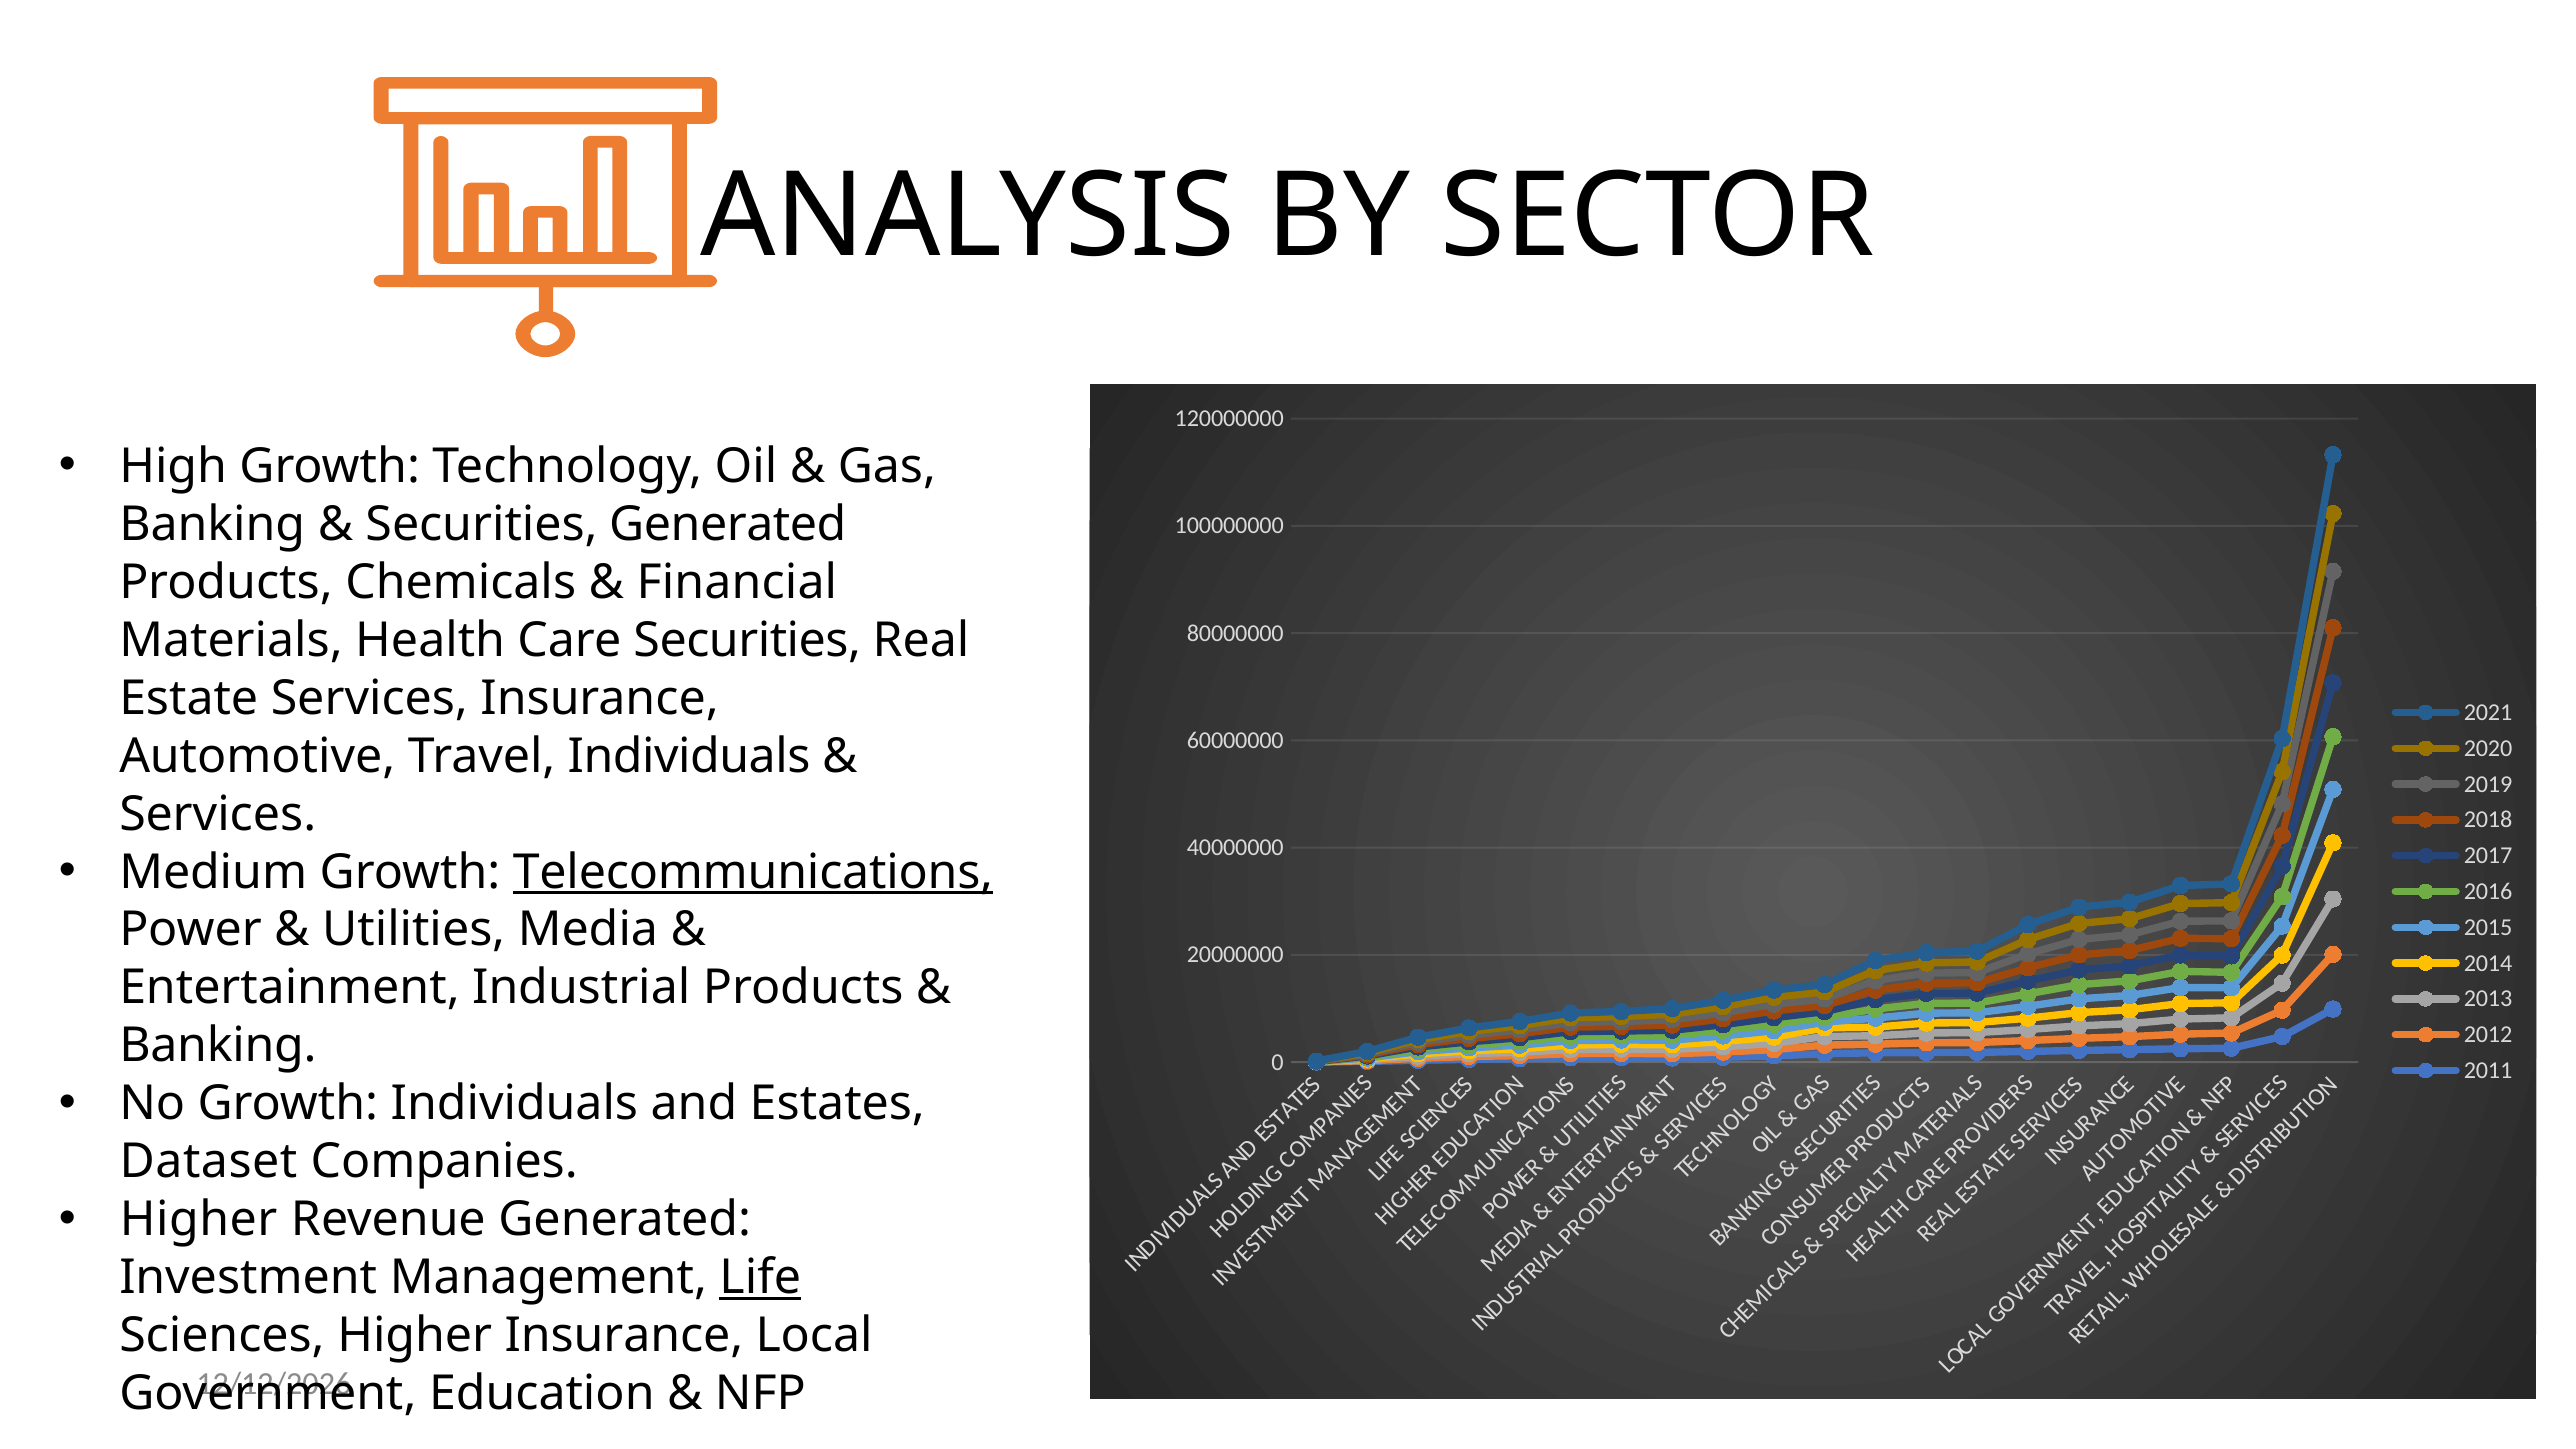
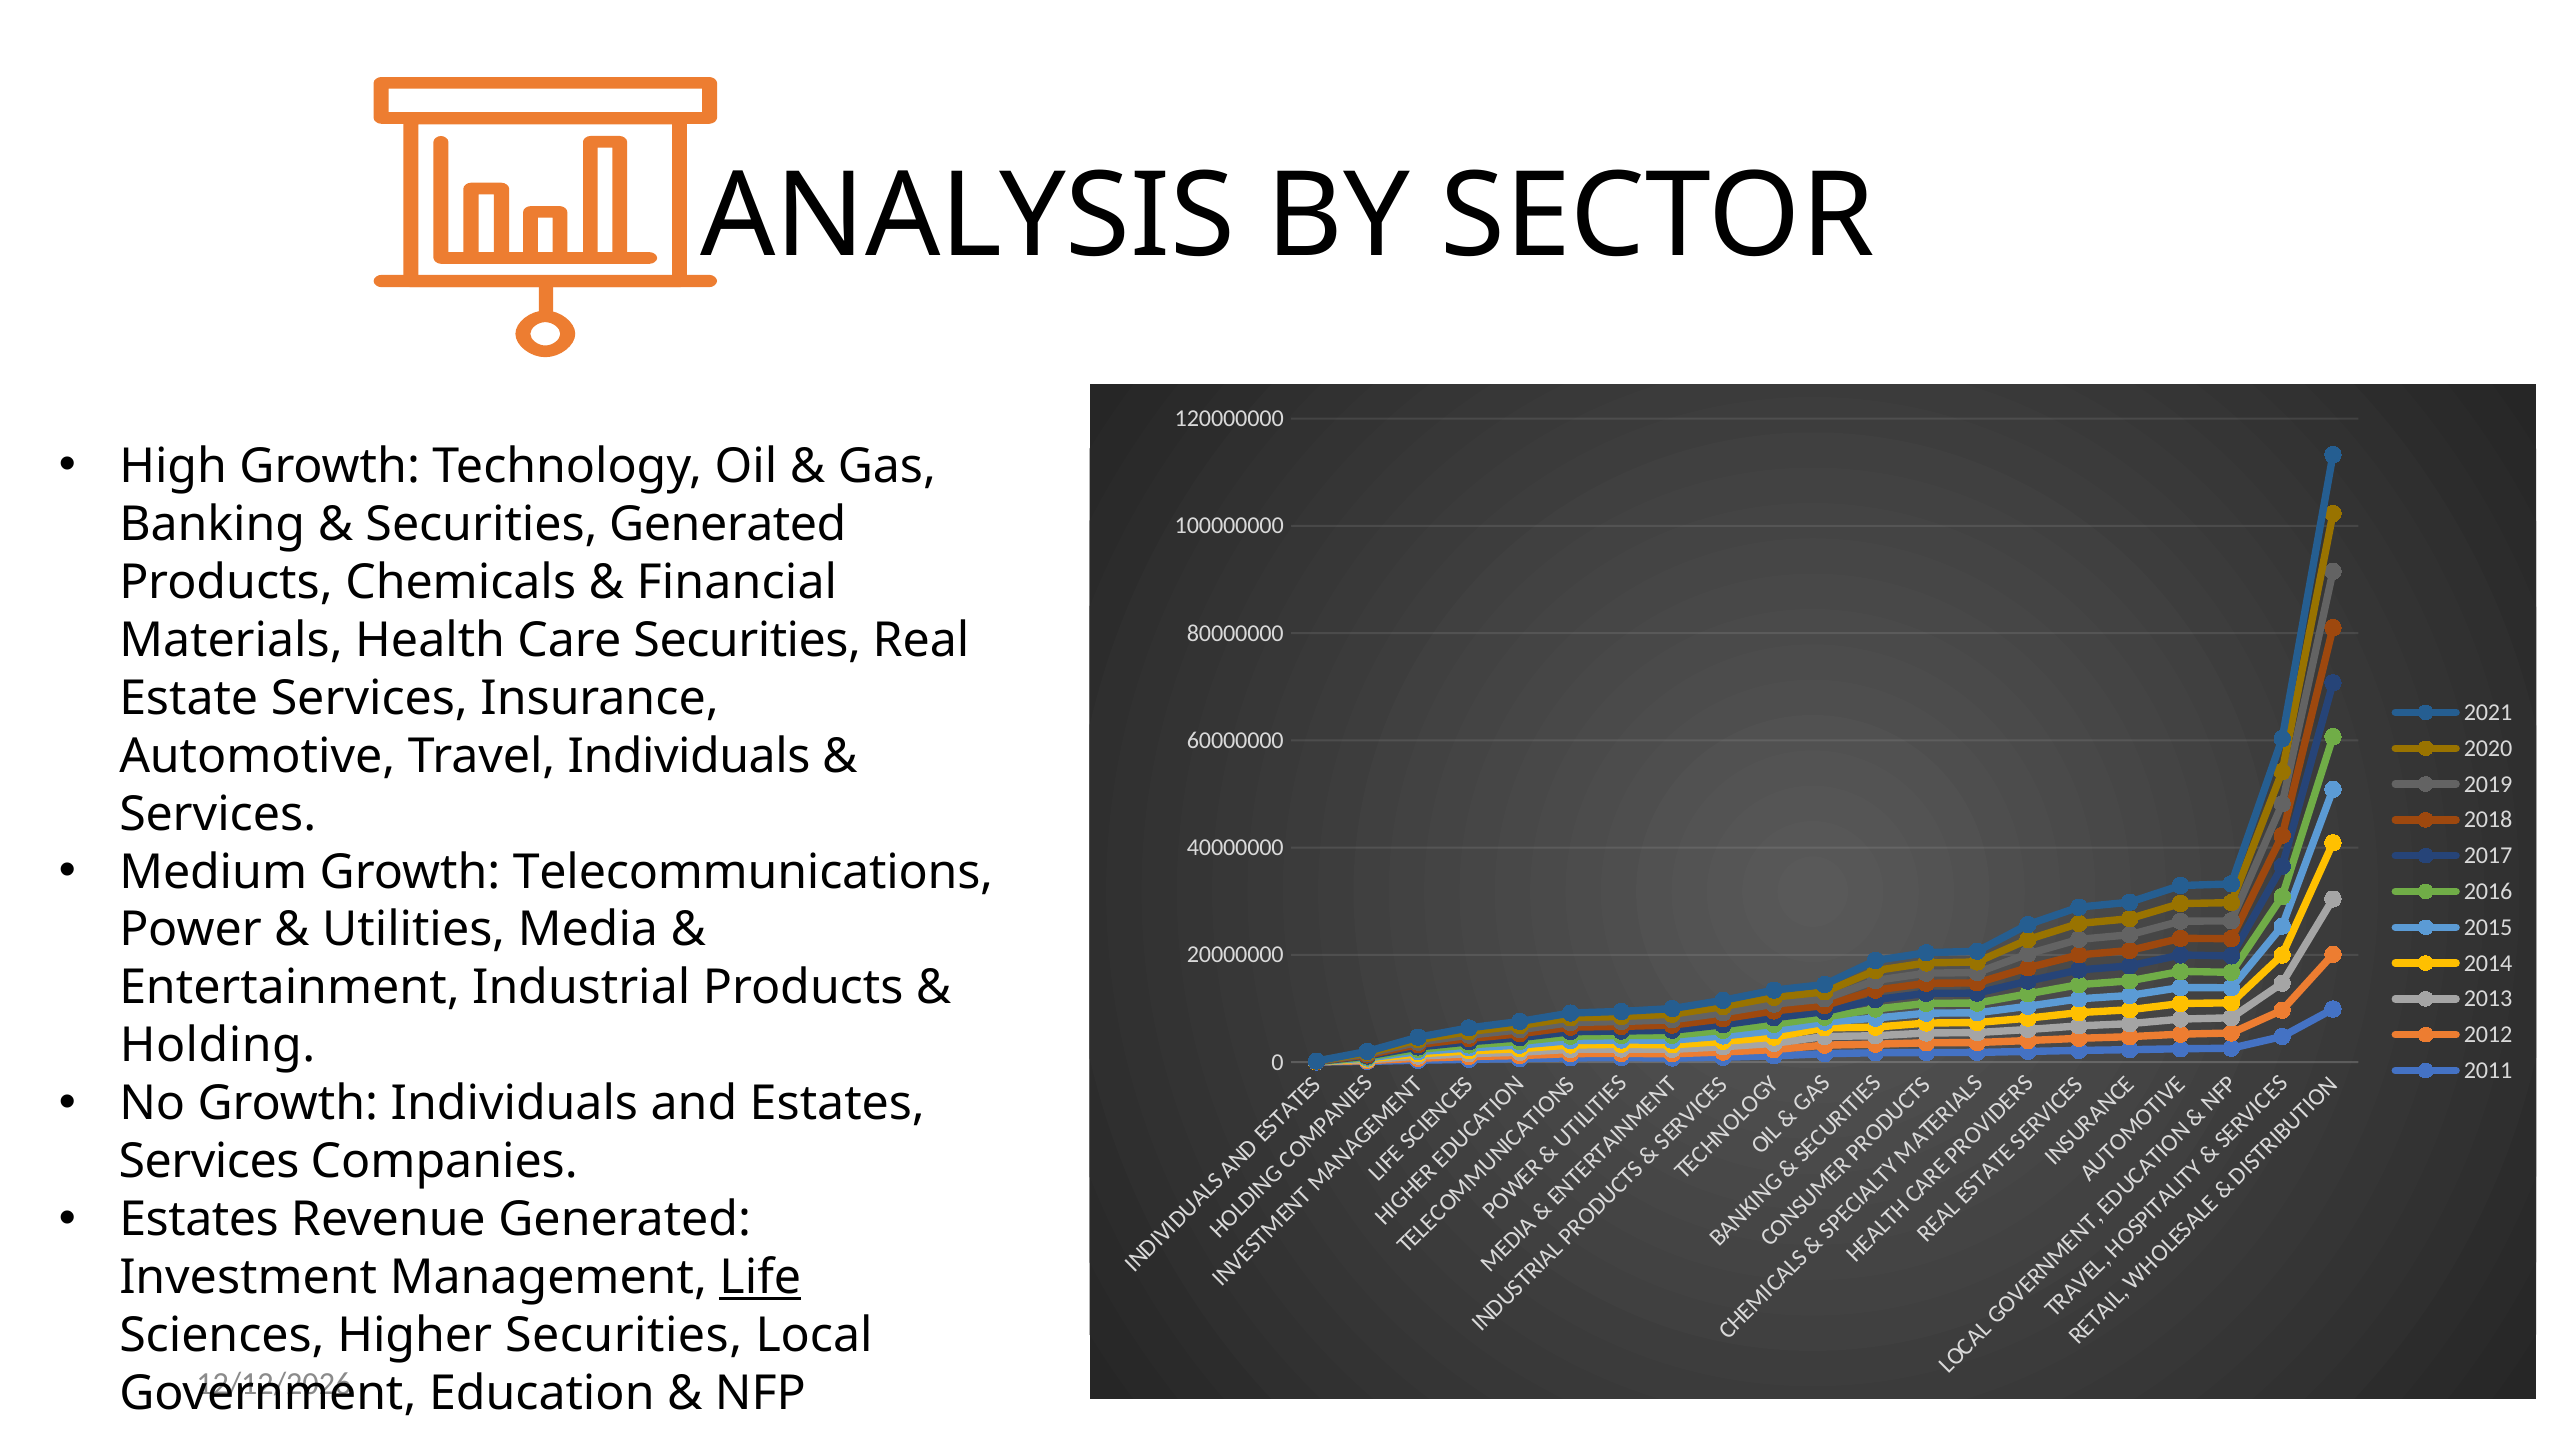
Telecommunications underline: present -> none
Banking at (218, 1046): Banking -> Holding
Dataset at (208, 1162): Dataset -> Services
Higher at (199, 1220): Higher -> Estates
Higher Insurance: Insurance -> Securities
